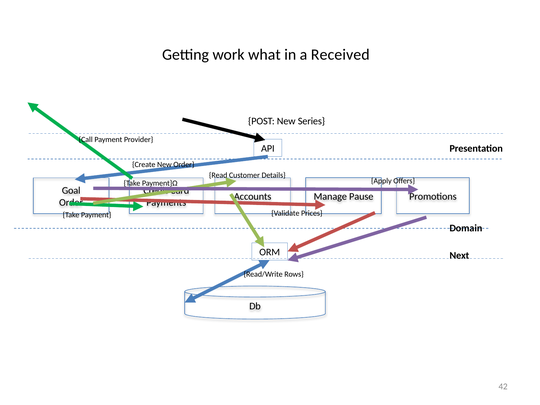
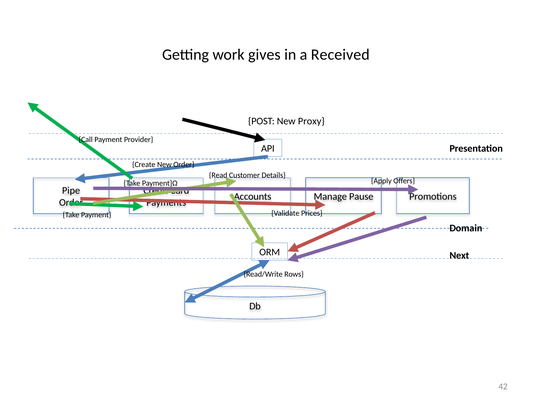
what: what -> gives
Series: Series -> Proxy
Goal: Goal -> Pipe
